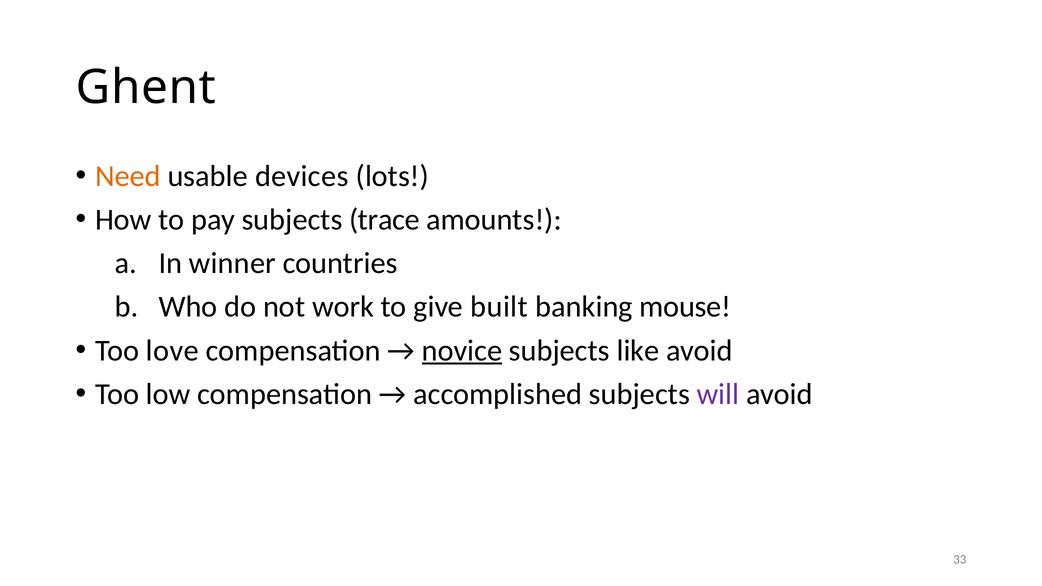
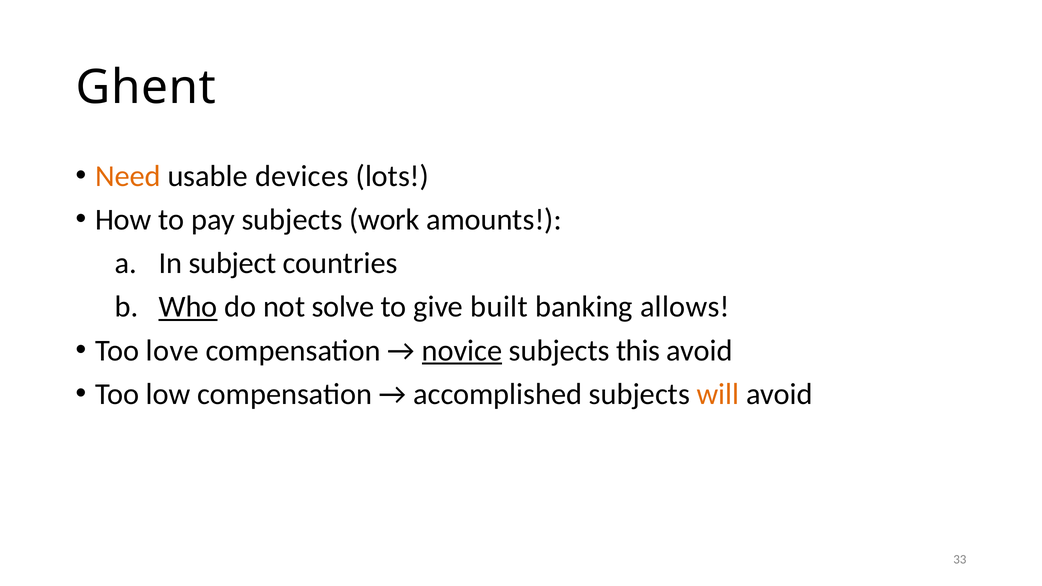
trace: trace -> work
winner: winner -> subject
Who underline: none -> present
work: work -> solve
mouse: mouse -> allows
like: like -> this
will colour: purple -> orange
